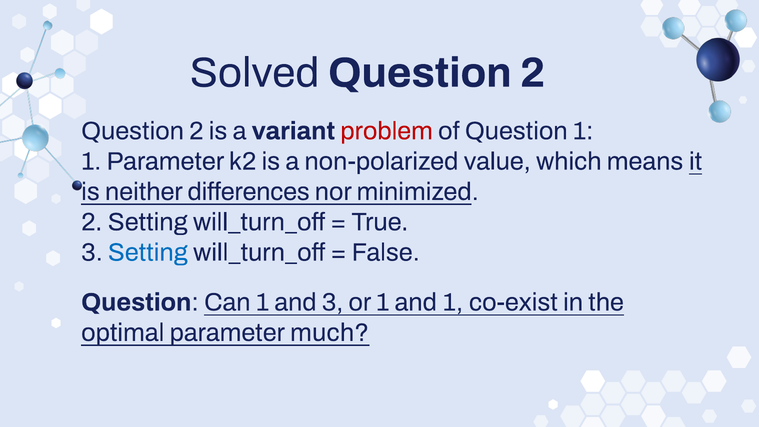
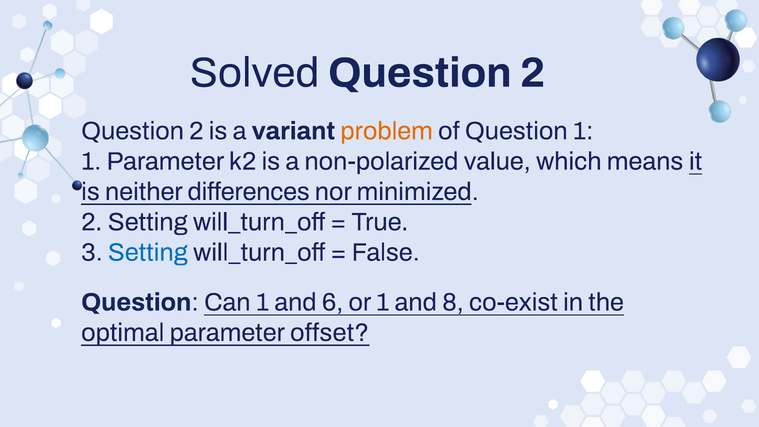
problem colour: red -> orange
and 3: 3 -> 6
and 1: 1 -> 8
much: much -> offset
